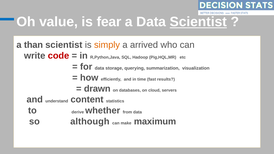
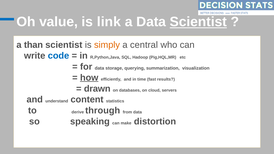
fear: fear -> link
arrived: arrived -> central
code colour: red -> blue
how underline: none -> present
whether: whether -> through
although: although -> speaking
maximum: maximum -> distortion
